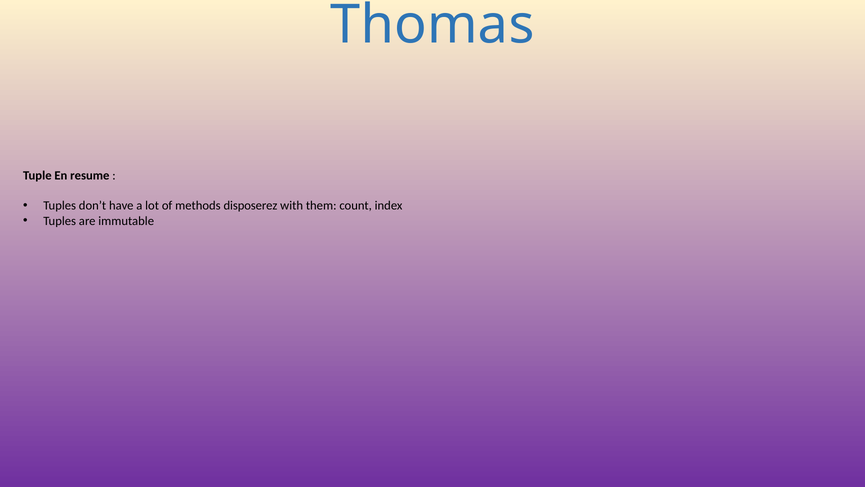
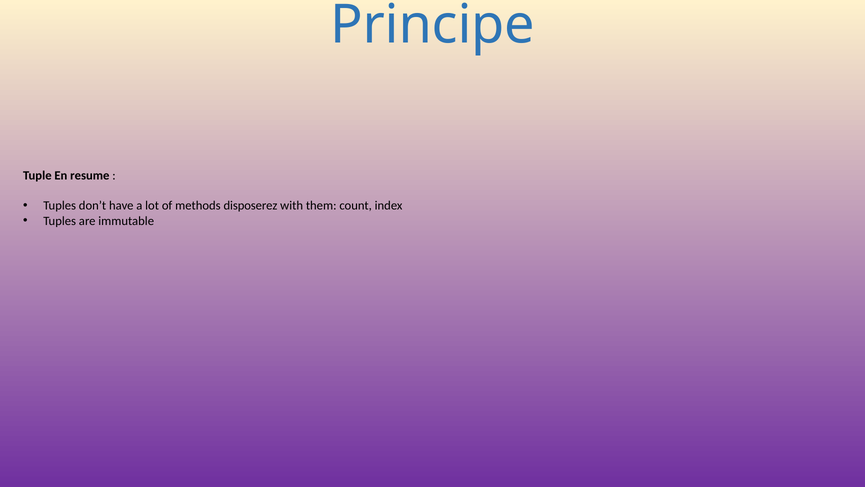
Thomas: Thomas -> Principe
